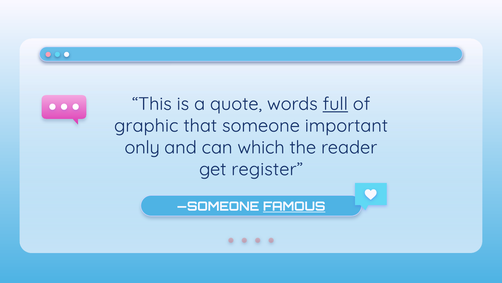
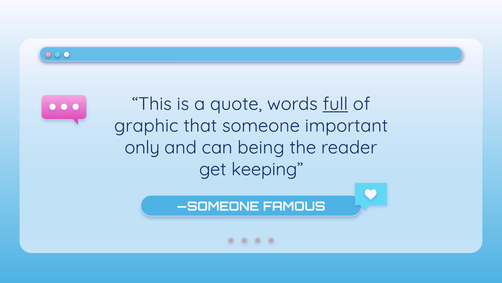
which: which -> being
register: register -> keeping
FAMOUS underline: present -> none
